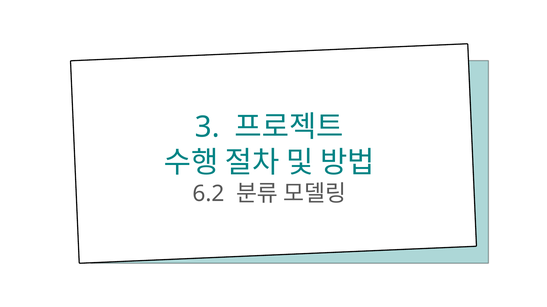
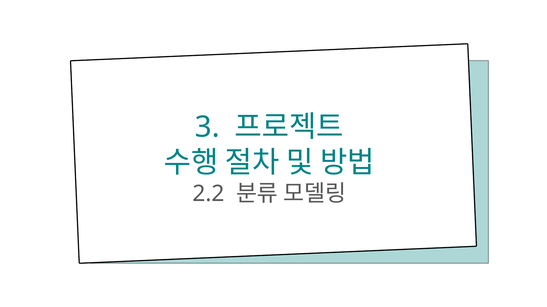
6.2: 6.2 -> 2.2
